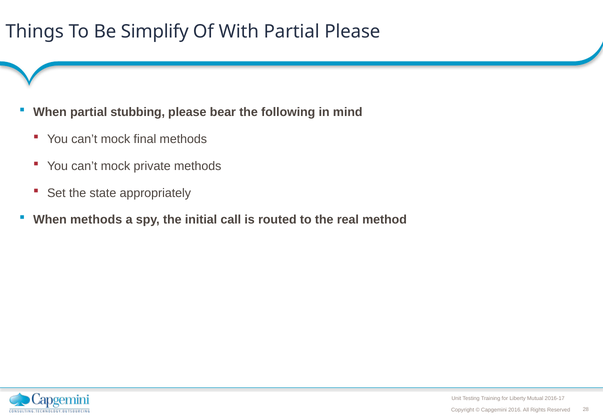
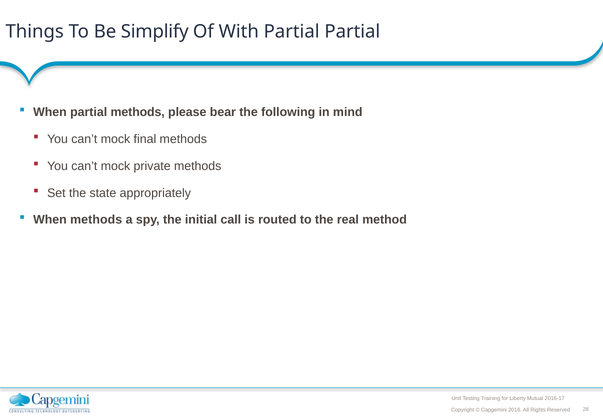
Partial Please: Please -> Partial
partial stubbing: stubbing -> methods
